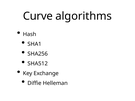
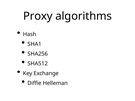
Curve: Curve -> Proxy
